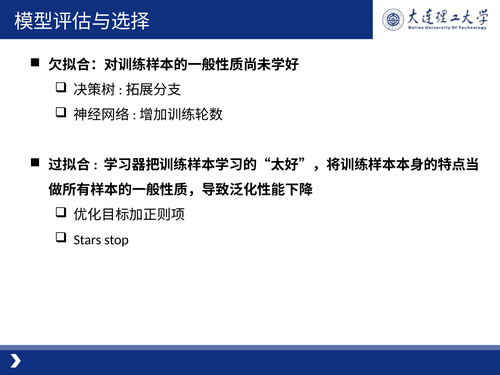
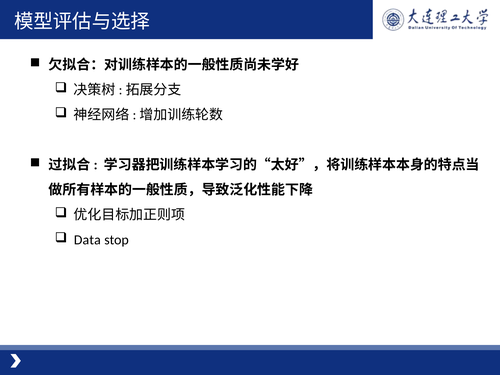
Stars: Stars -> Data
